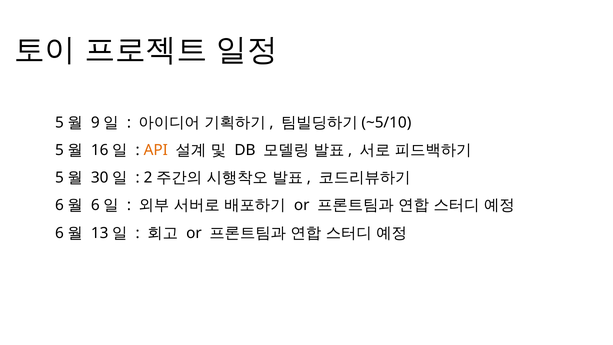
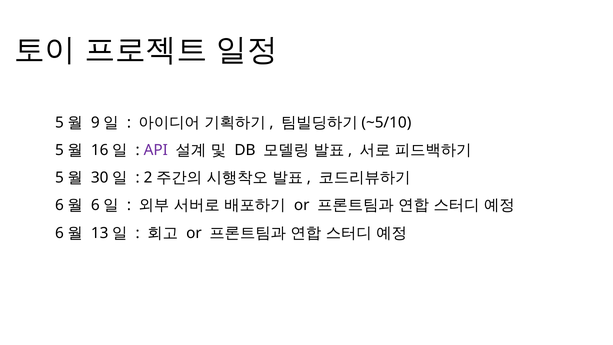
API colour: orange -> purple
